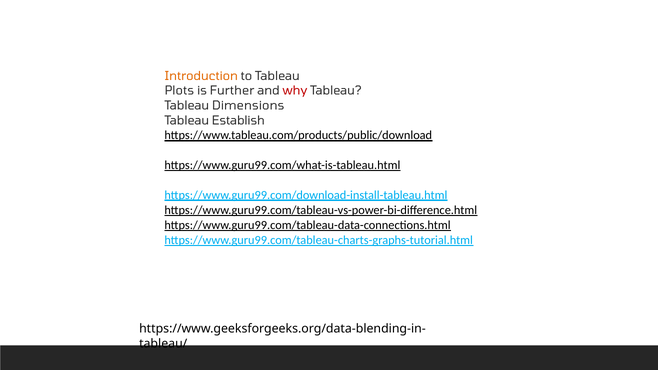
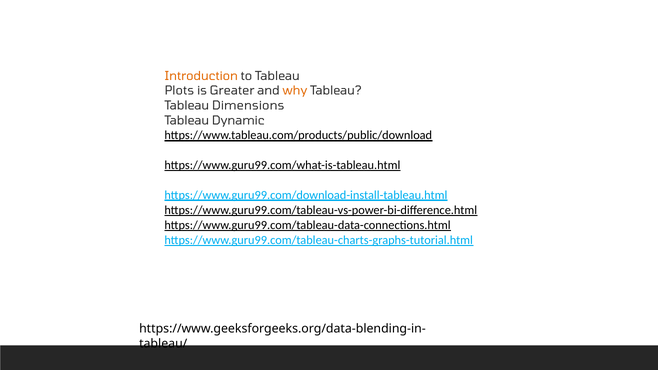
Further: Further -> Greater
why colour: red -> orange
Establish: Establish -> Dynamic
